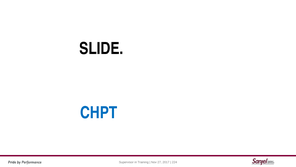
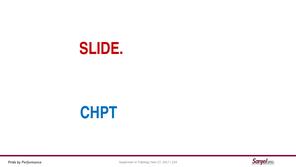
SLIDE colour: black -> red
